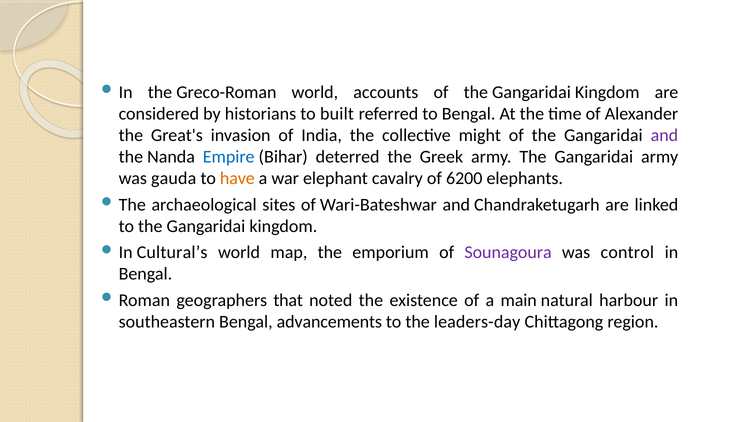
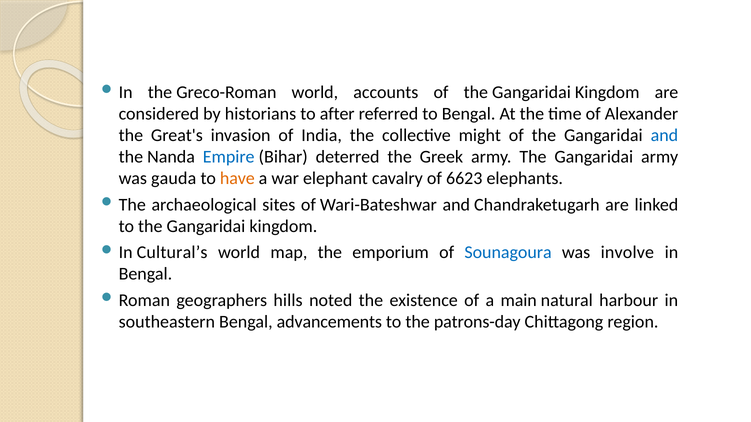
built: built -> after
and at (664, 135) colour: purple -> blue
6200: 6200 -> 6623
Sounagoura colour: purple -> blue
control: control -> involve
that: that -> hills
leaders-day: leaders-day -> patrons-day
